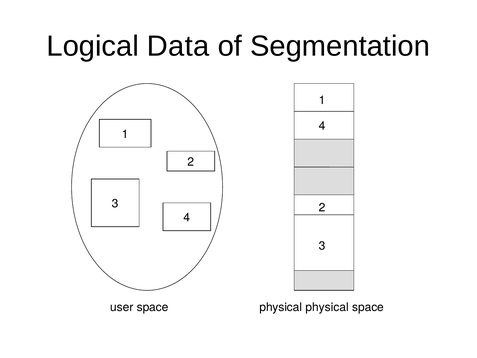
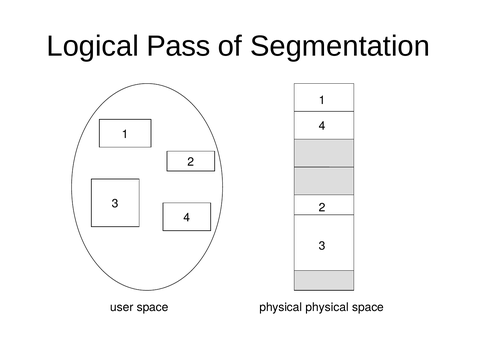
Data: Data -> Pass
